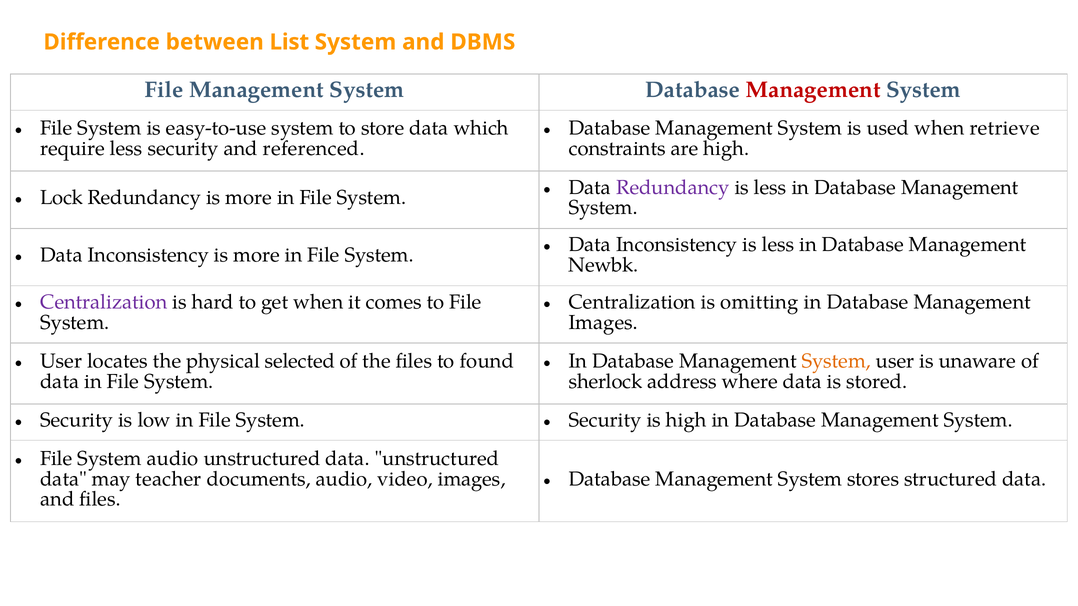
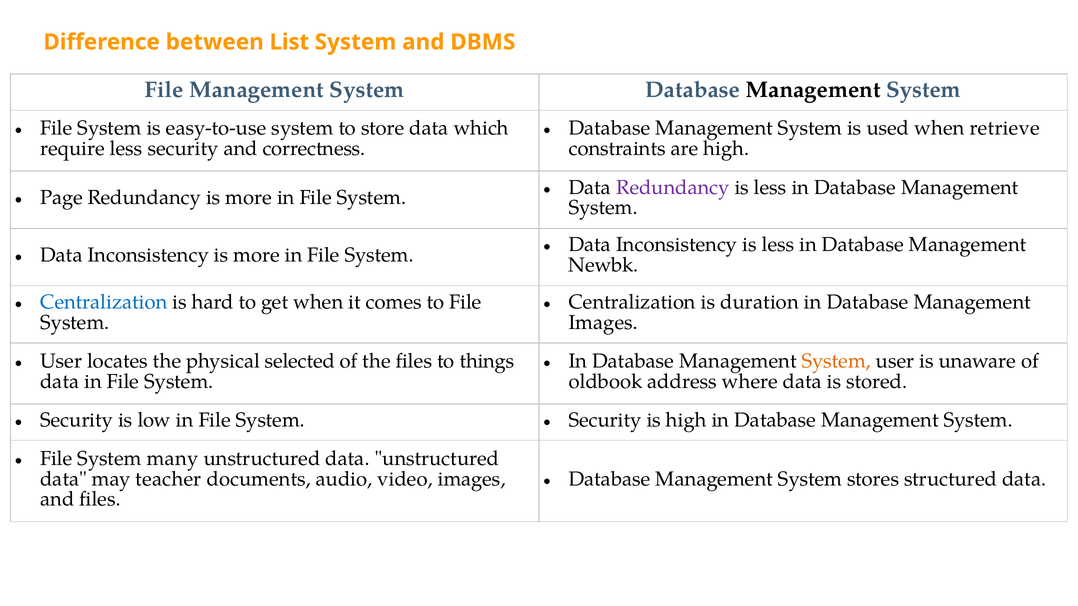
Management at (813, 90) colour: red -> black
referenced: referenced -> correctness
Lock: Lock -> Page
Centralization at (104, 302) colour: purple -> blue
omitting: omitting -> duration
found: found -> things
sherlock: sherlock -> oldbook
System audio: audio -> many
